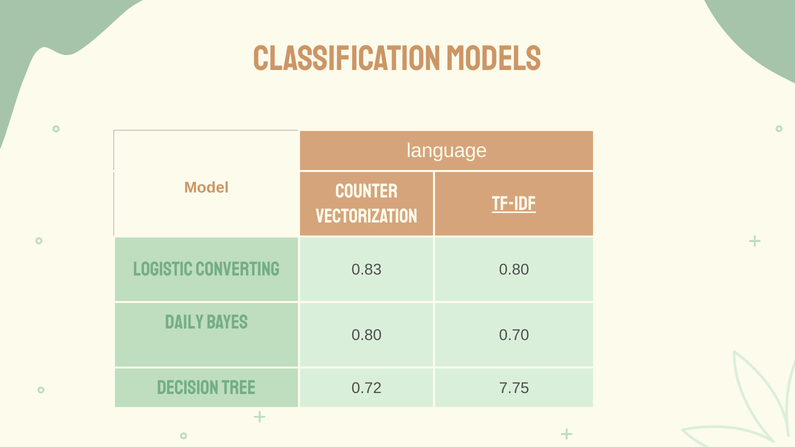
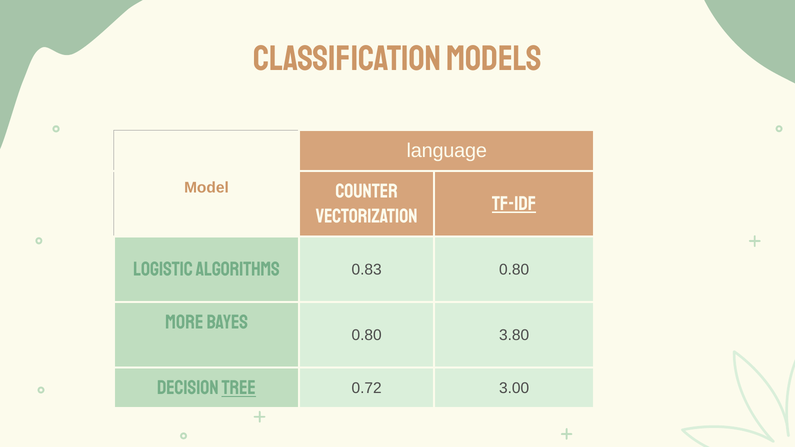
Converting: Converting -> Algorithms
Daily: Daily -> More
0.70: 0.70 -> 3.80
tree underline: none -> present
7.75: 7.75 -> 3.00
